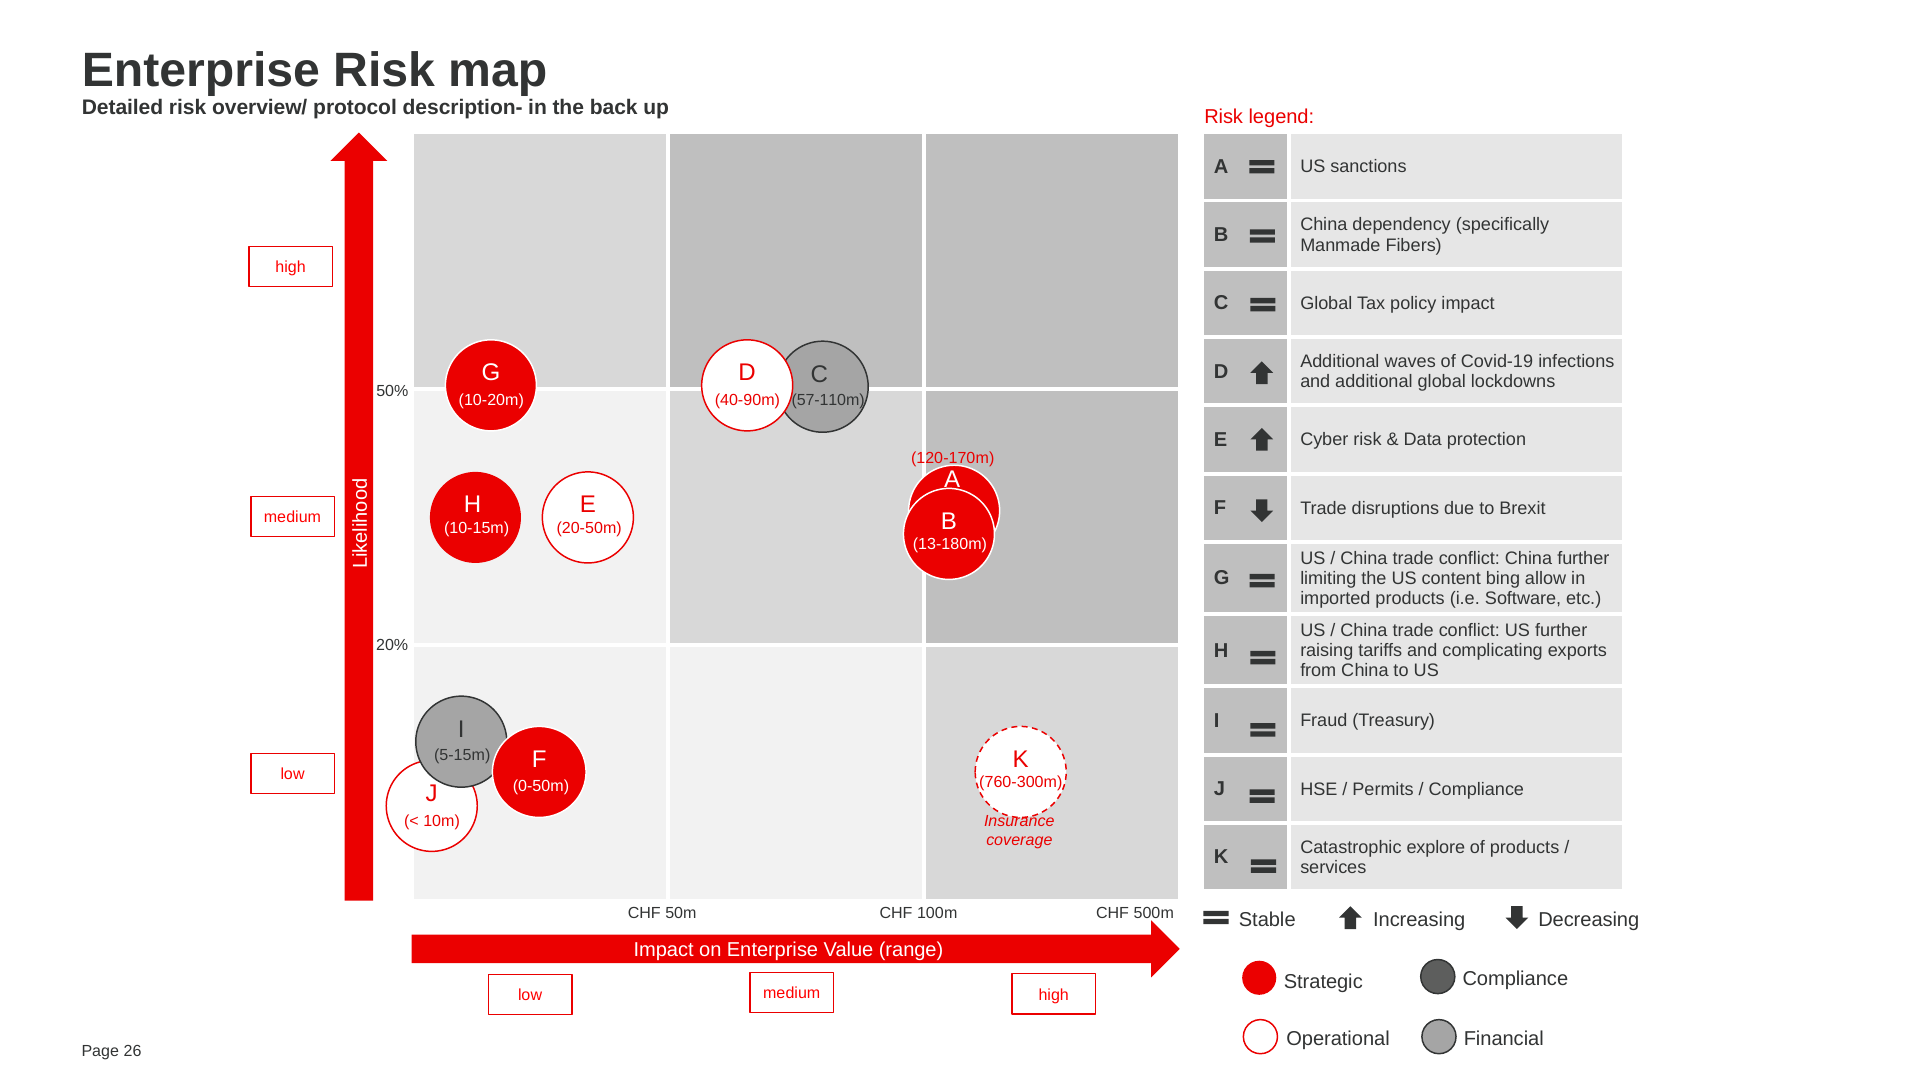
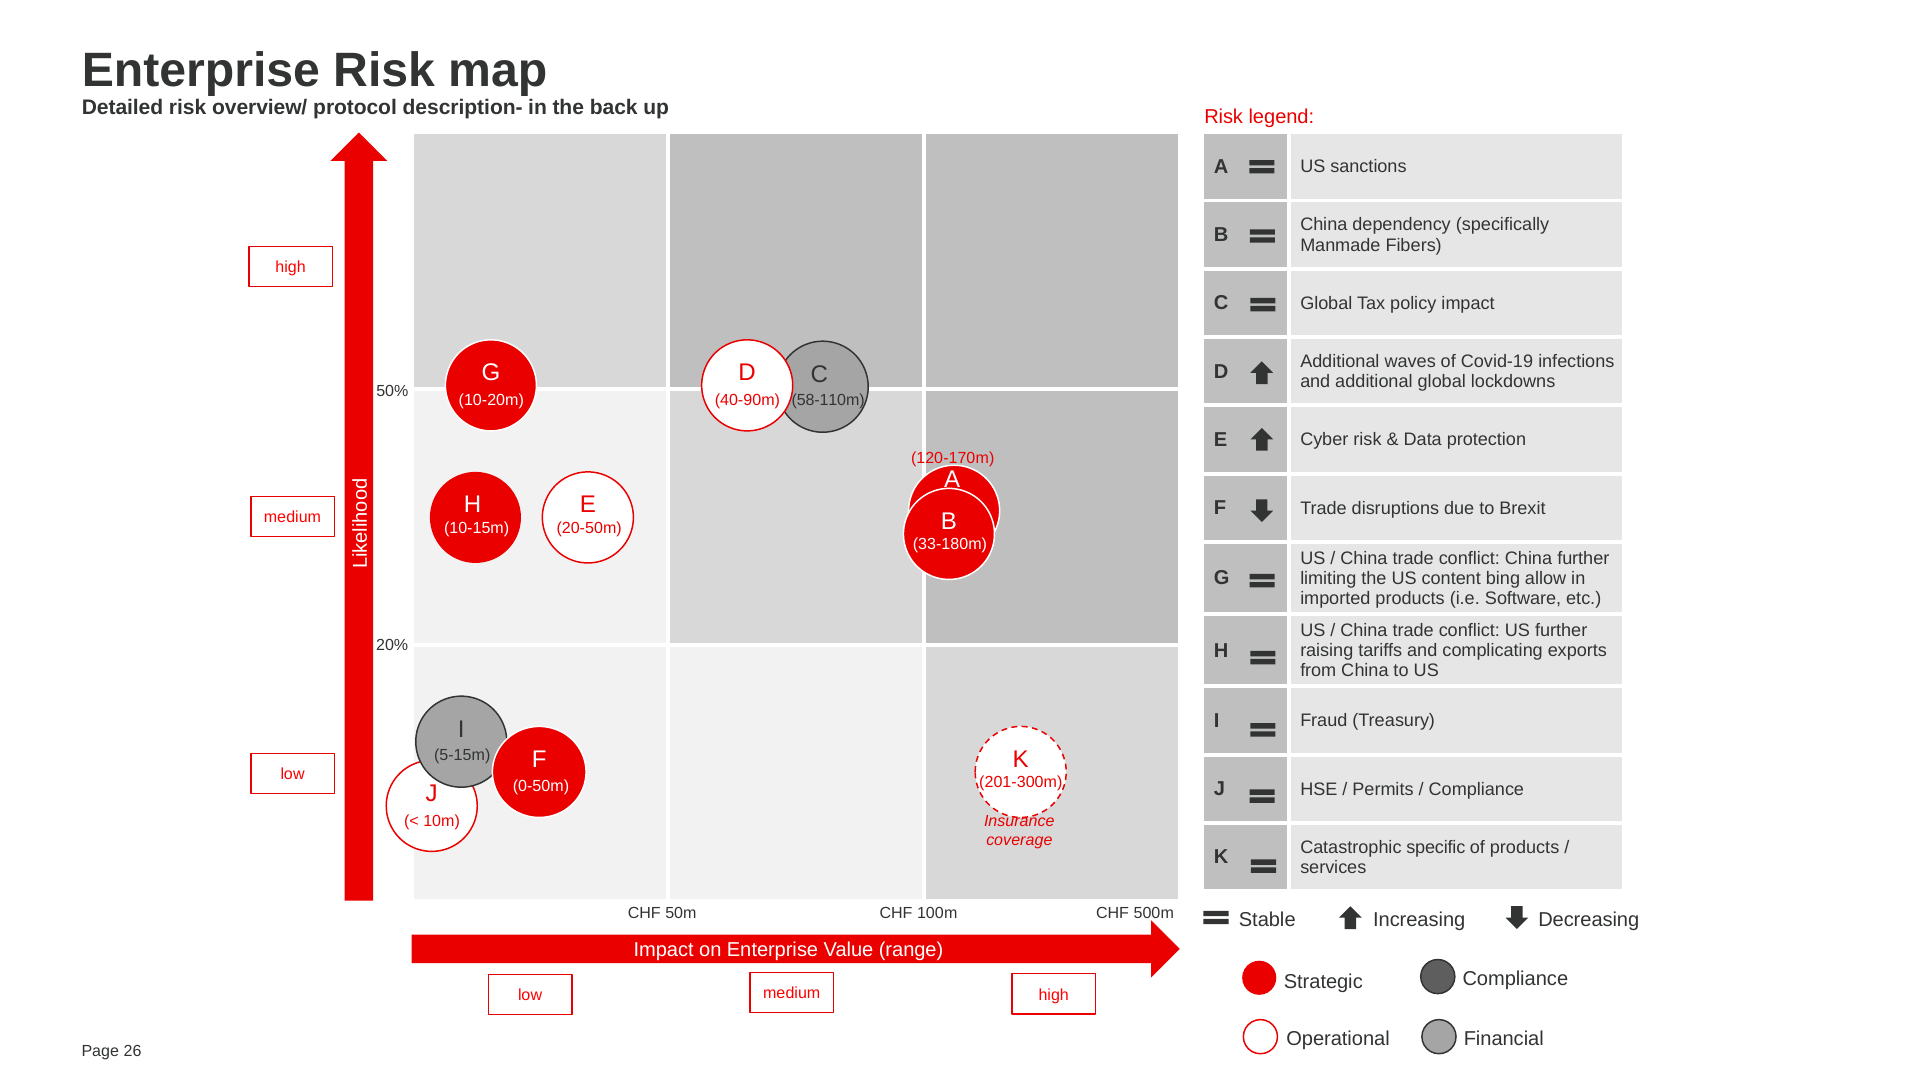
57-110m: 57-110m -> 58-110m
13-180m: 13-180m -> 33-180m
760-300m: 760-300m -> 201-300m
explore: explore -> specific
